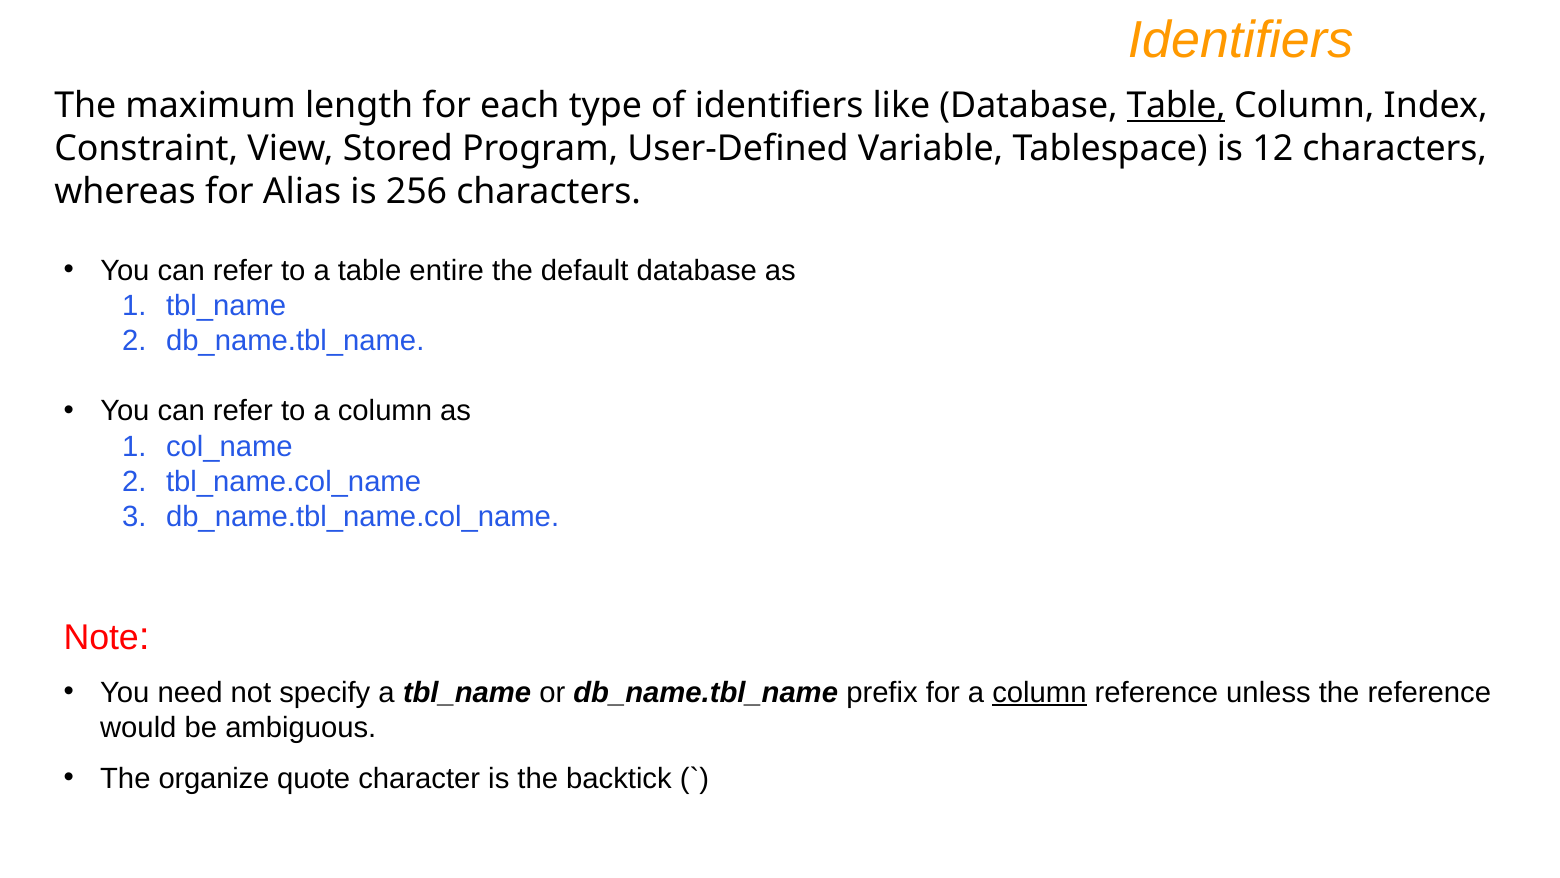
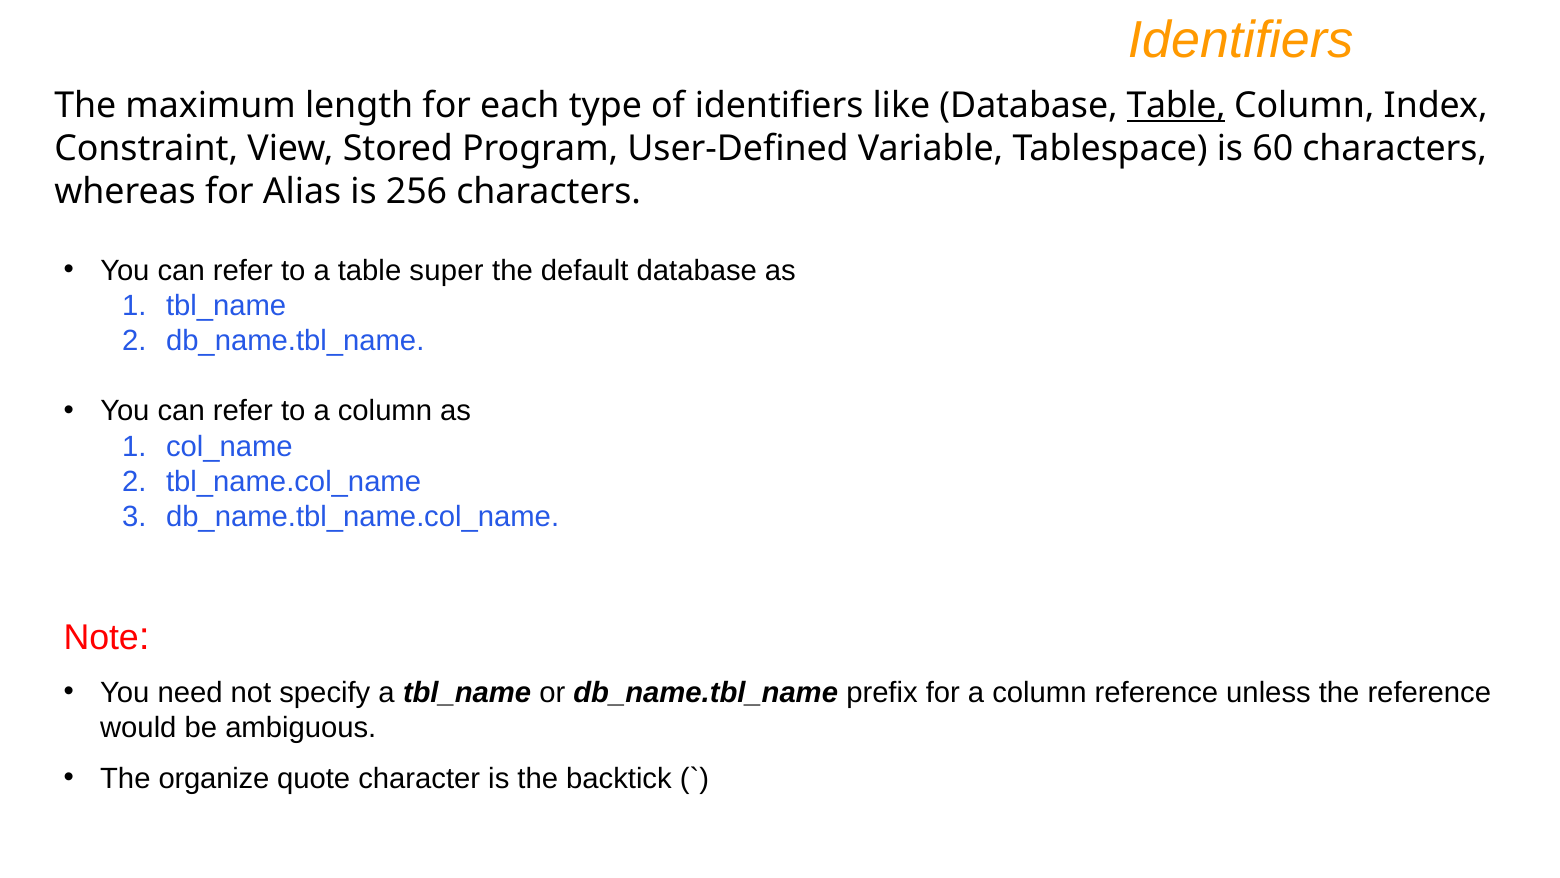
12: 12 -> 60
entire: entire -> super
column at (1039, 692) underline: present -> none
